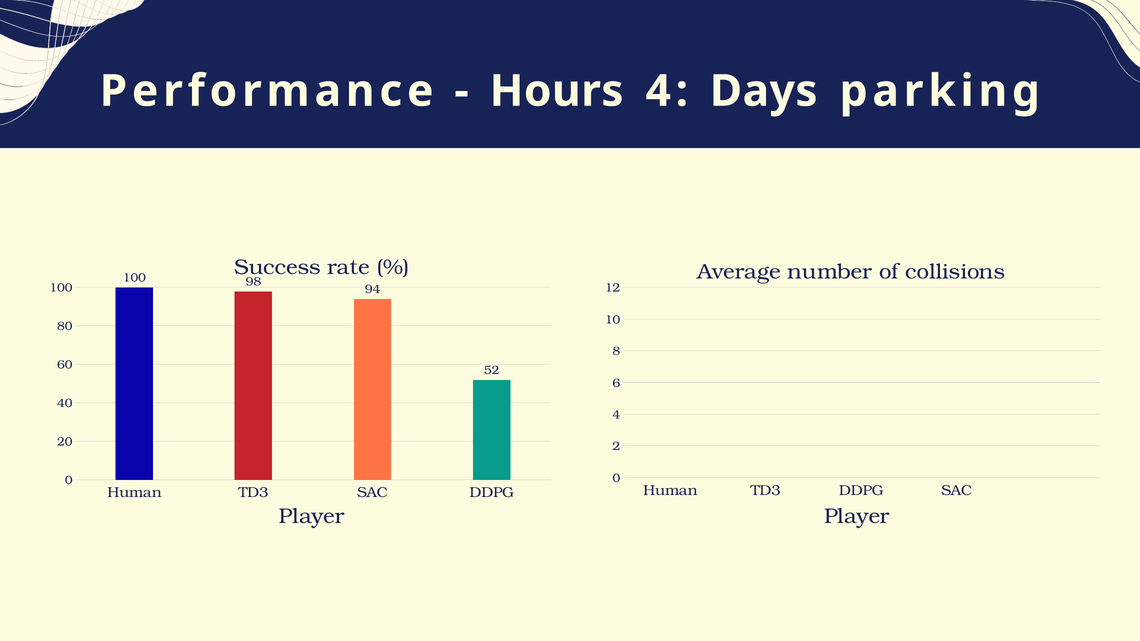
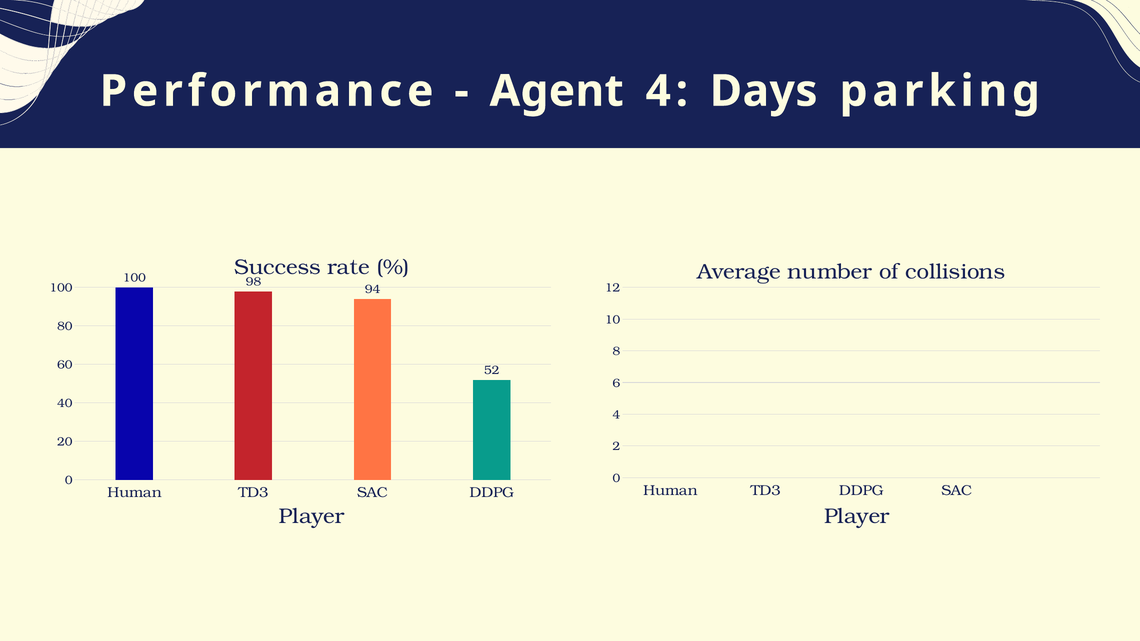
Hours: Hours -> Agent
